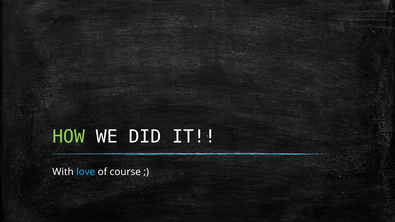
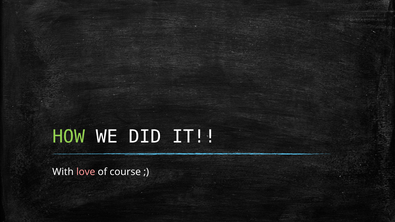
love colour: light blue -> pink
